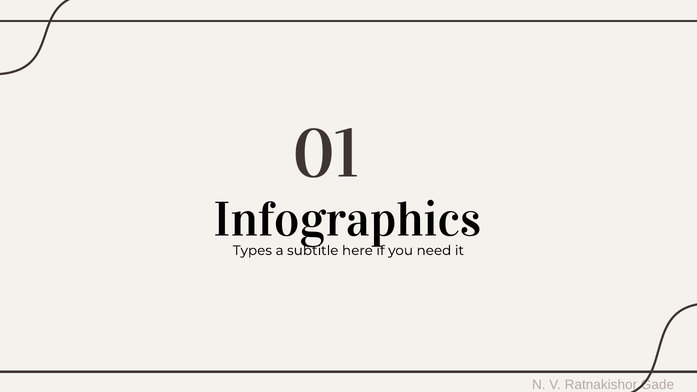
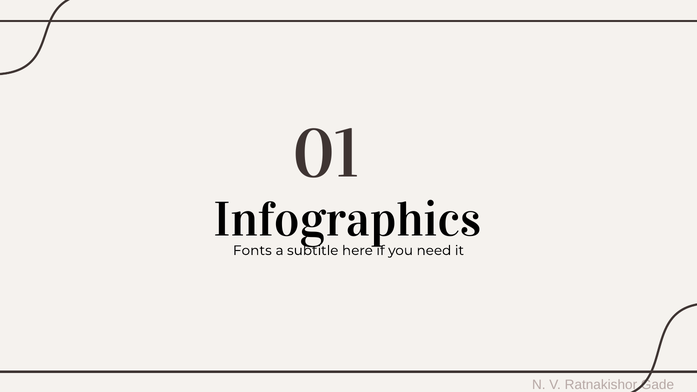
Types: Types -> Fonts
